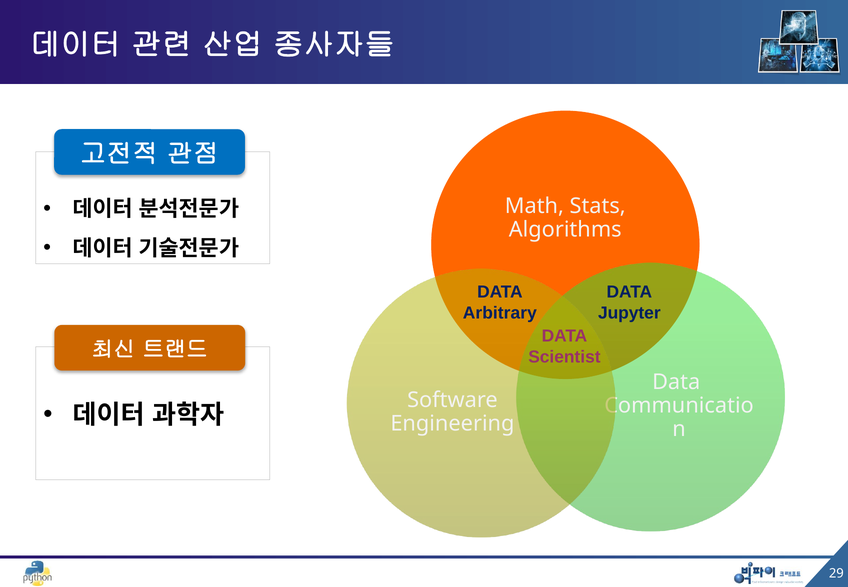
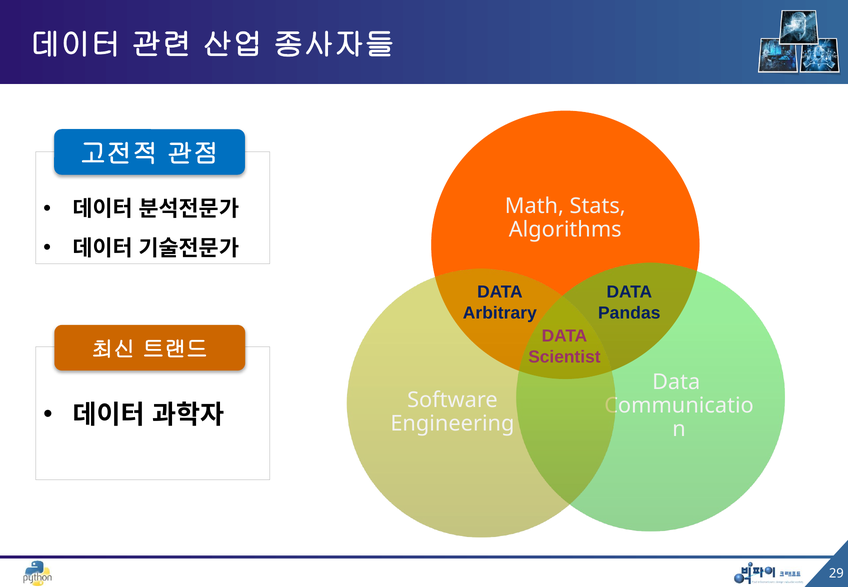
Jupyter: Jupyter -> Pandas
